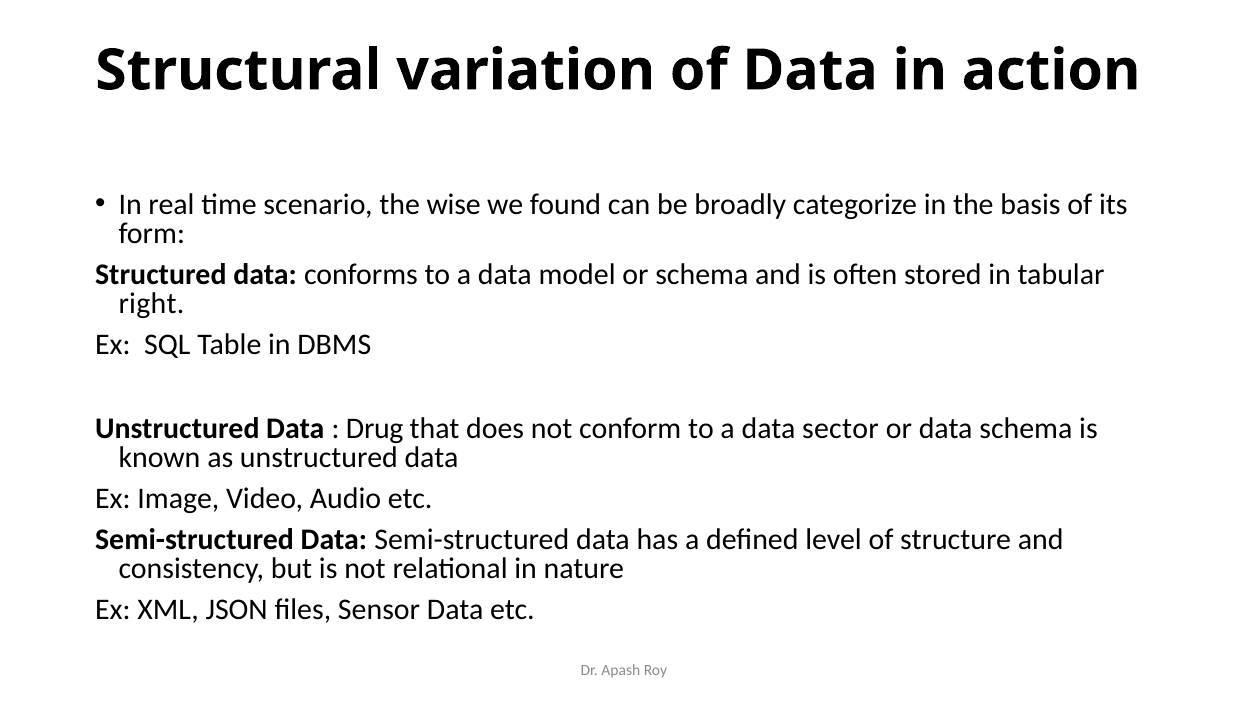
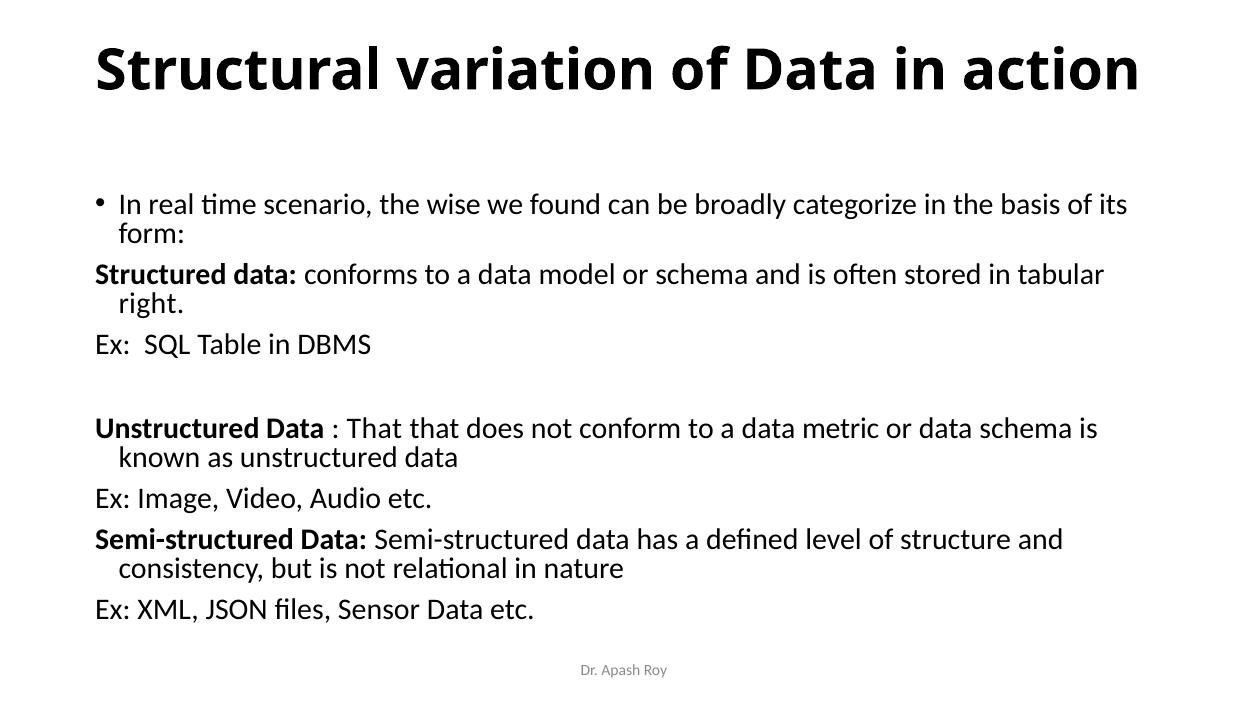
Drug at (375, 429): Drug -> That
sector: sector -> metric
